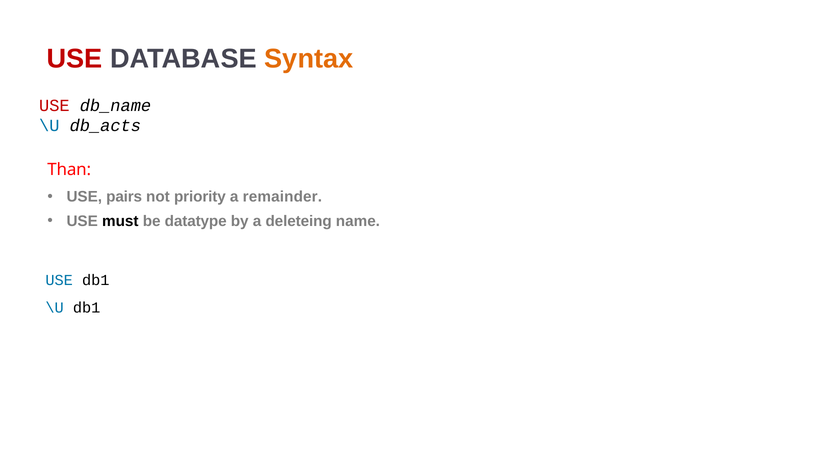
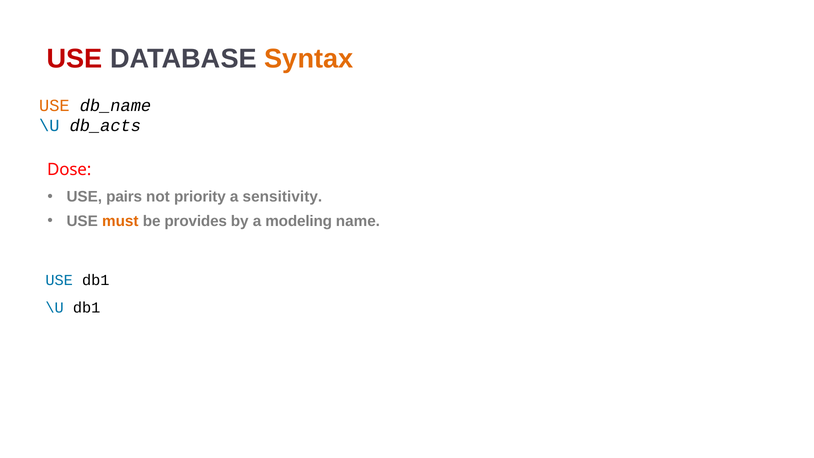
USE at (54, 105) colour: red -> orange
Than: Than -> Dose
remainder: remainder -> sensitivity
must colour: black -> orange
datatype: datatype -> provides
deleteing: deleteing -> modeling
